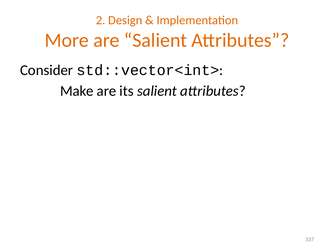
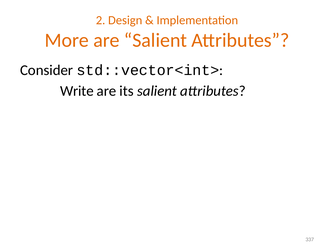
Make: Make -> Write
